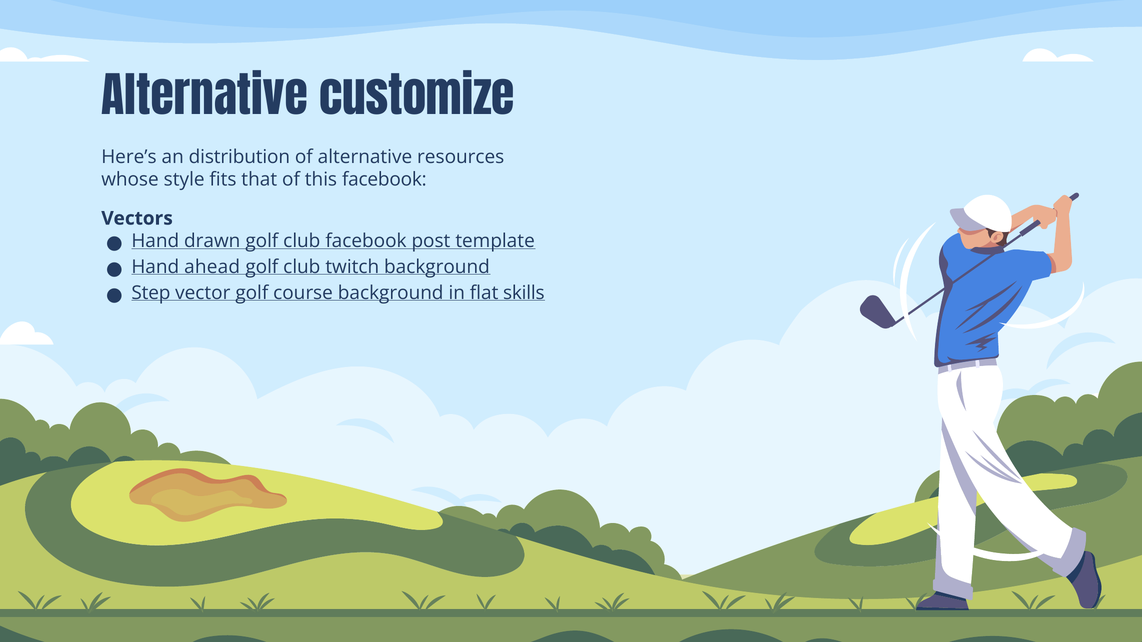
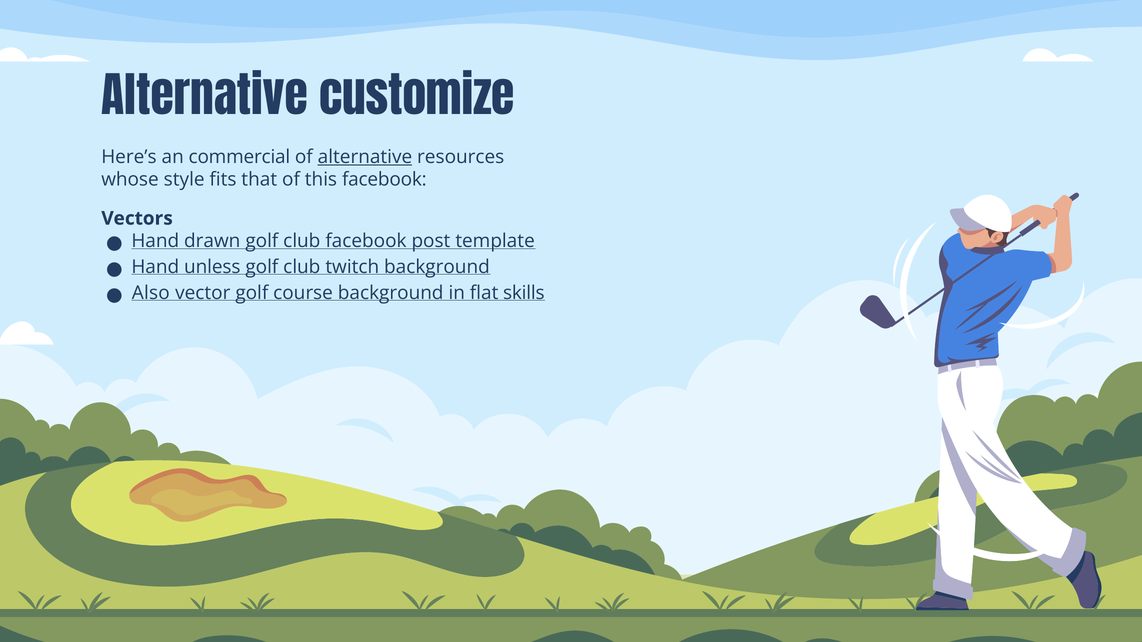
distribution: distribution -> commercial
alternative at (365, 157) underline: none -> present
ahead: ahead -> unless
Step: Step -> Also
